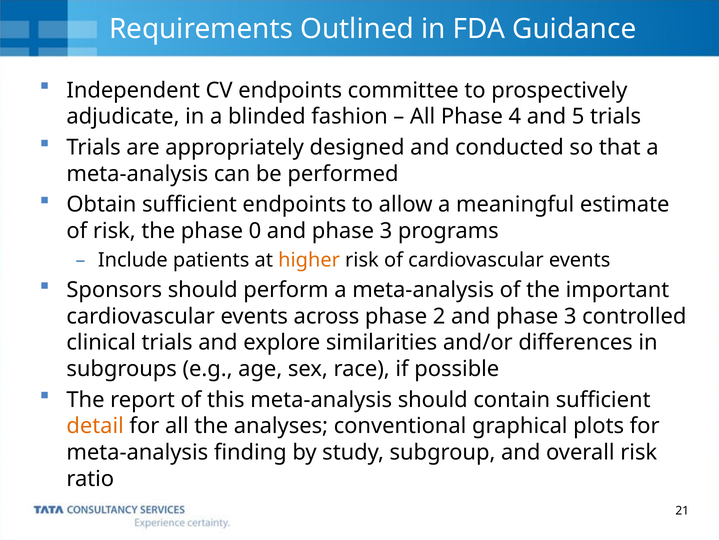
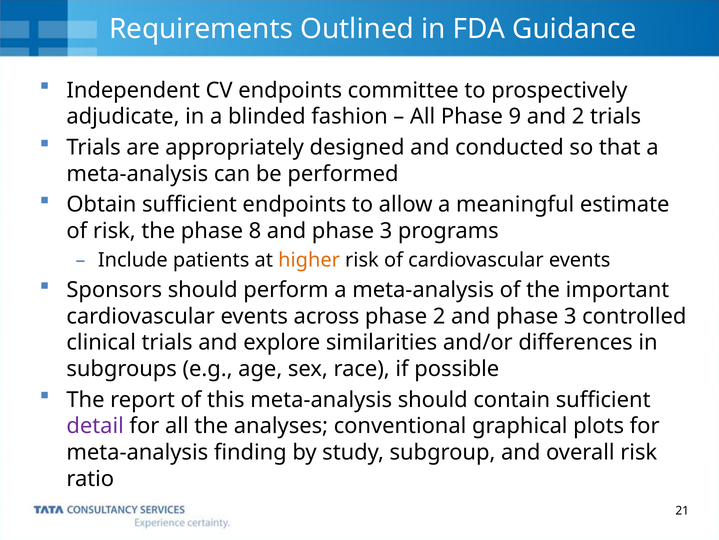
4: 4 -> 9
and 5: 5 -> 2
0: 0 -> 8
detail colour: orange -> purple
